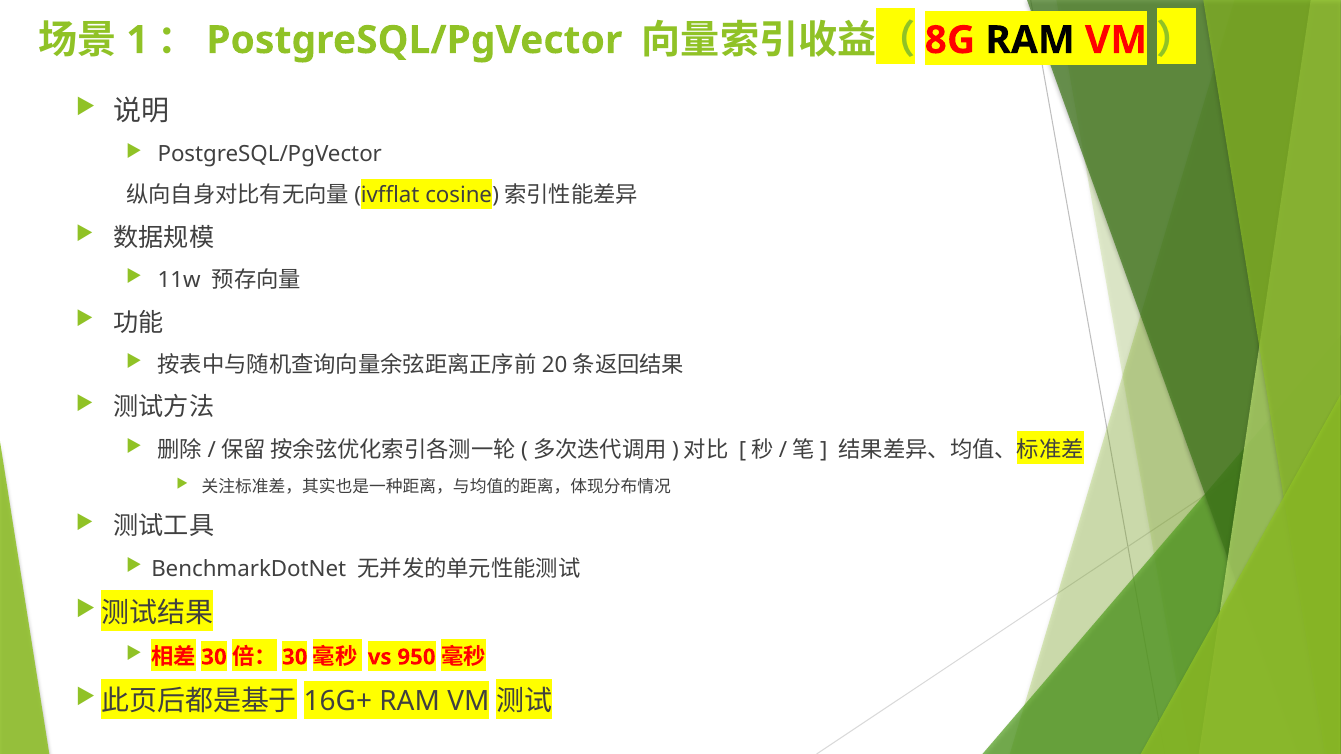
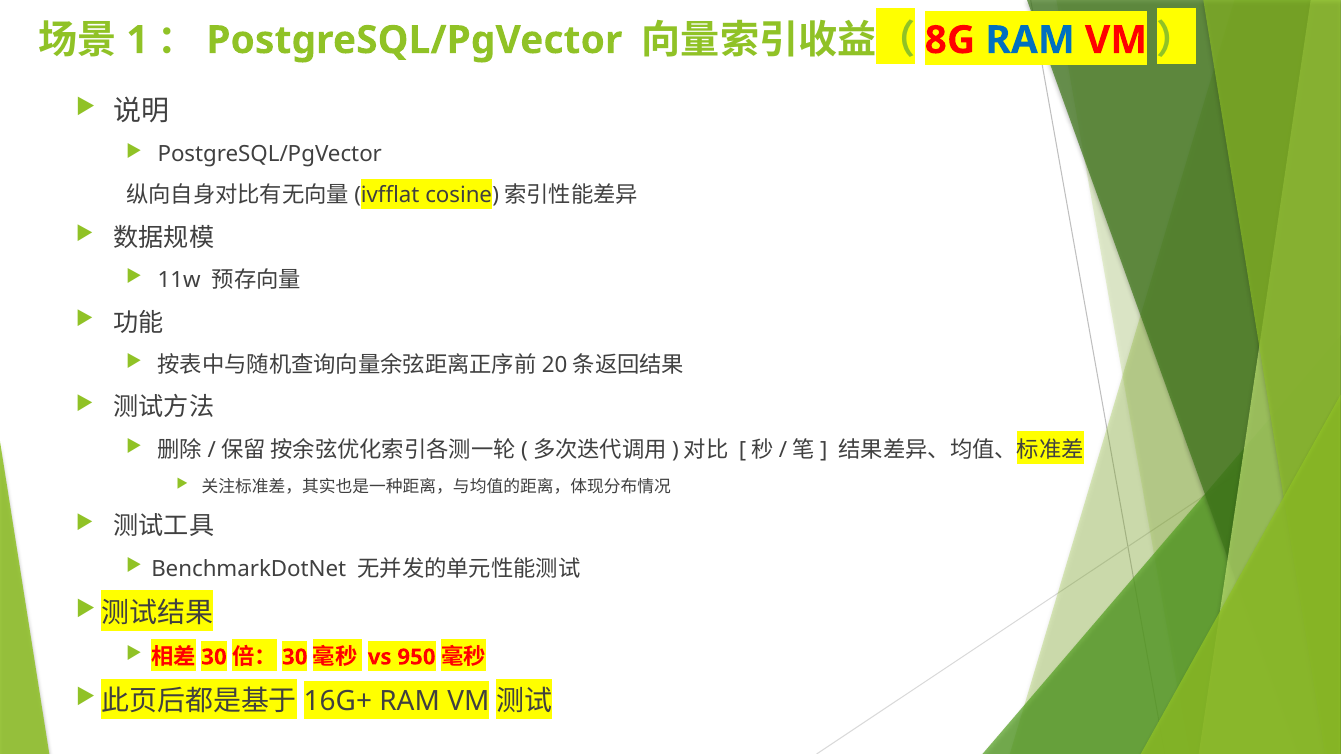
RAM at (1030, 40) colour: black -> blue
